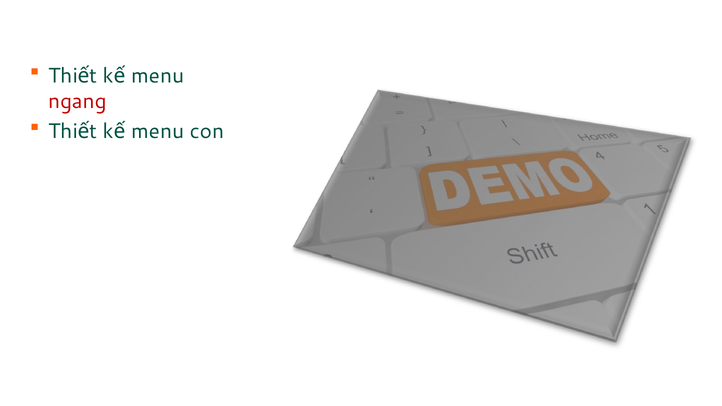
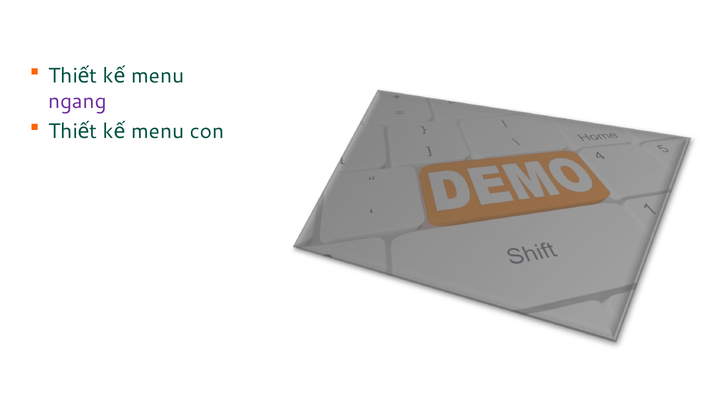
ngang colour: red -> purple
